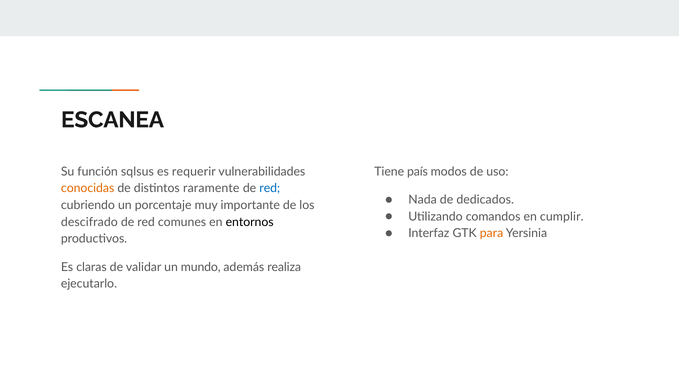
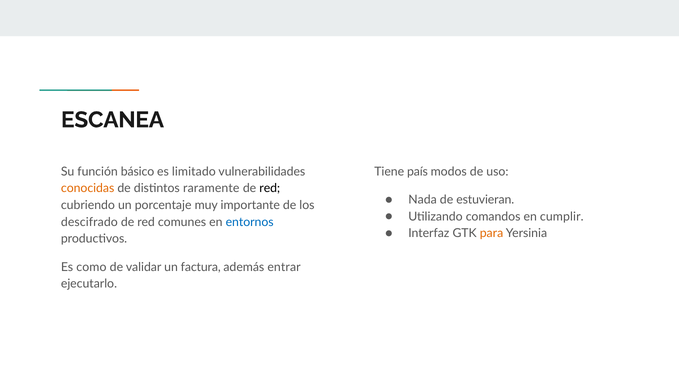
sqlsus: sqlsus -> básico
requerir: requerir -> limitado
red at (270, 188) colour: blue -> black
dedicados: dedicados -> estuvieran
entornos colour: black -> blue
claras: claras -> como
mundo: mundo -> factura
realiza: realiza -> entrar
